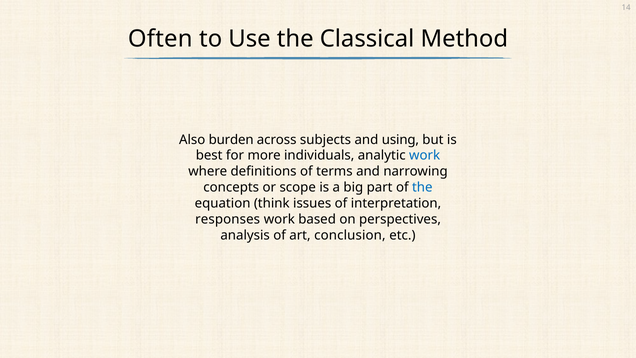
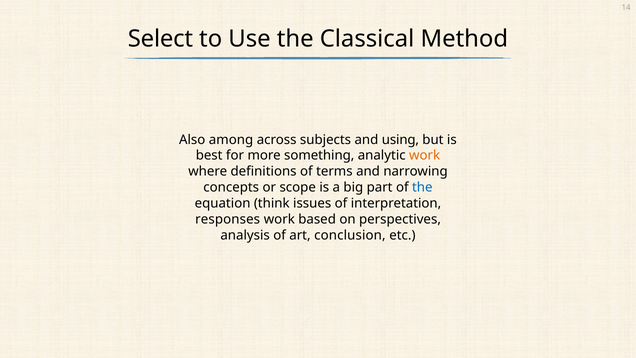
Often: Often -> Select
burden: burden -> among
individuals: individuals -> something
work at (425, 155) colour: blue -> orange
